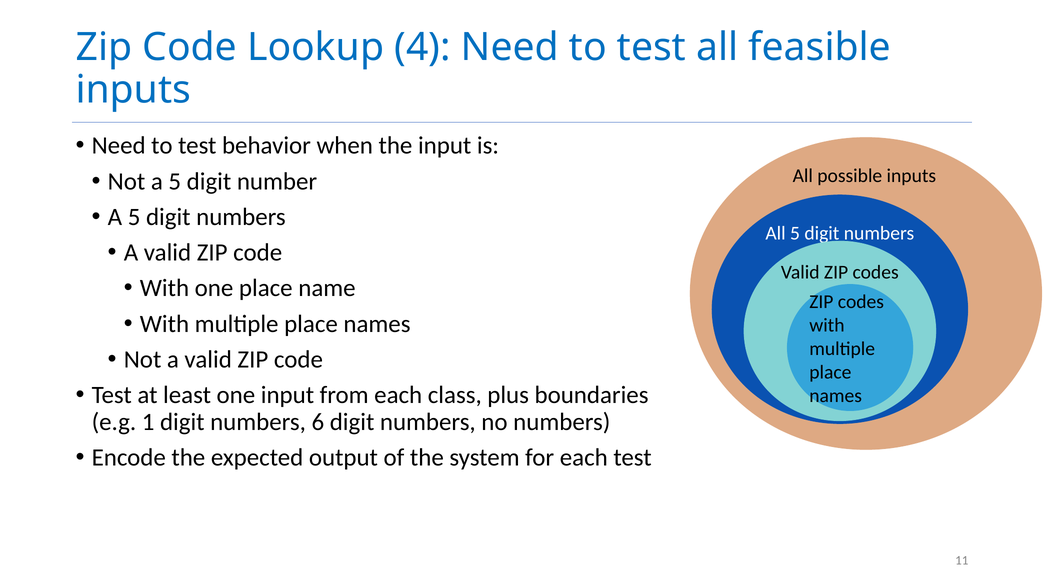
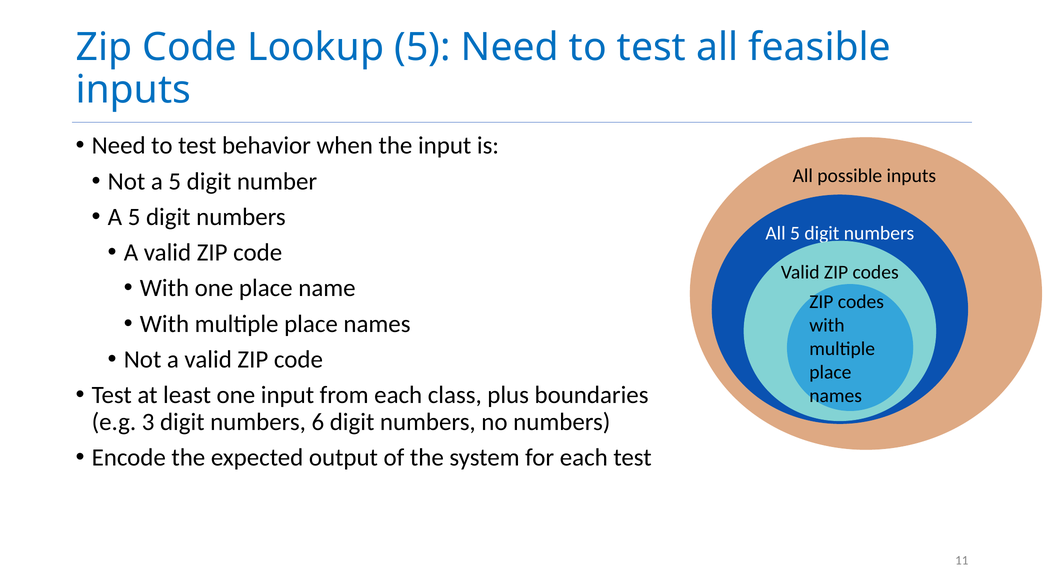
Lookup 4: 4 -> 5
1: 1 -> 3
